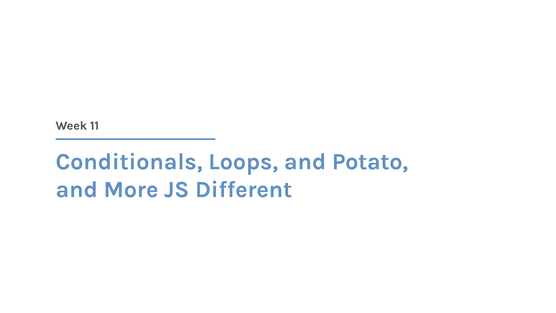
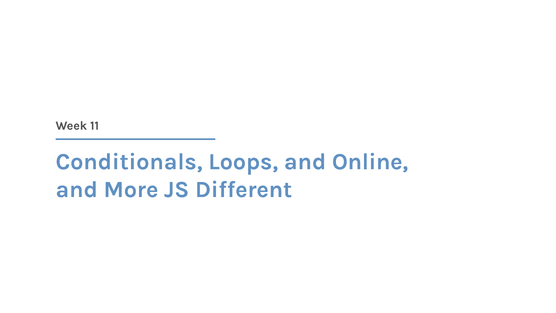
Potato: Potato -> Online
